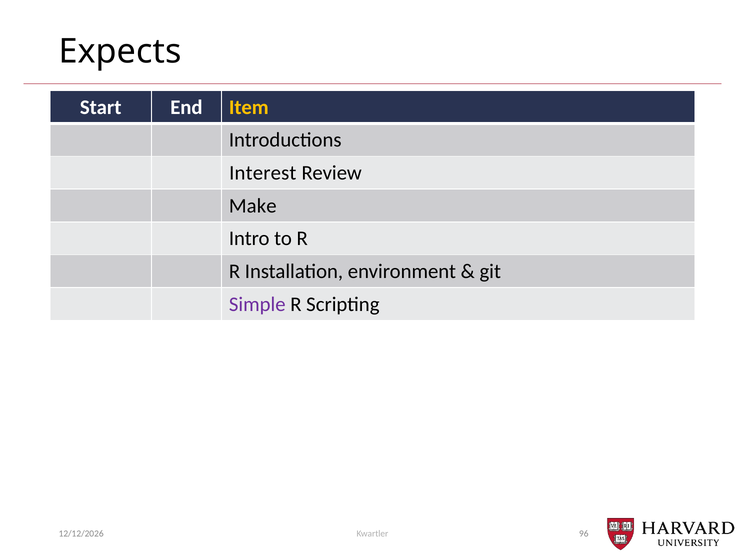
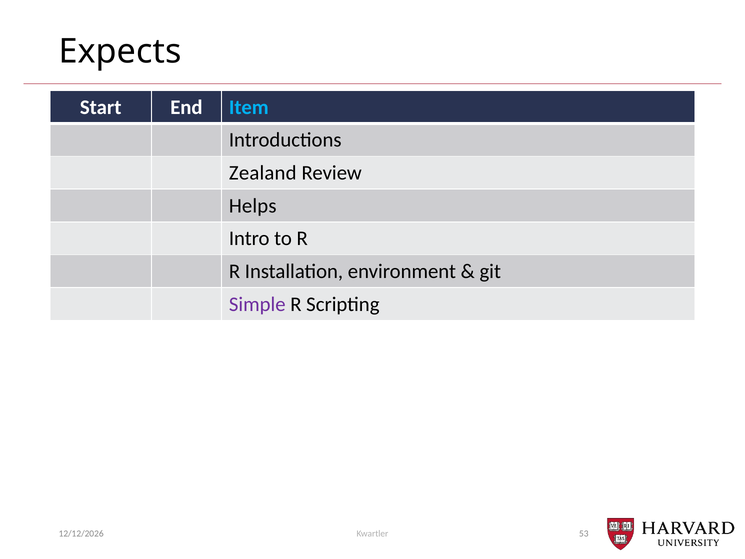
Item colour: yellow -> light blue
Interest: Interest -> Zealand
Make: Make -> Helps
96: 96 -> 53
